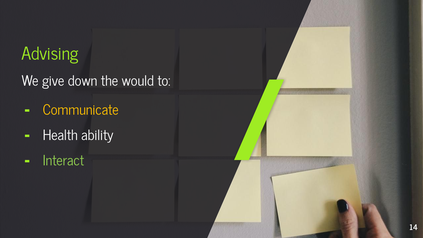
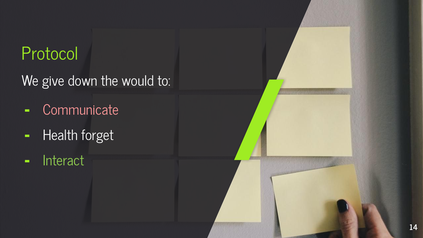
Advising: Advising -> Protocol
Communicate colour: yellow -> pink
ability: ability -> forget
